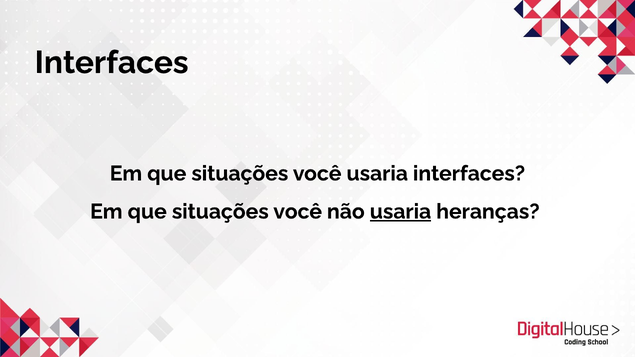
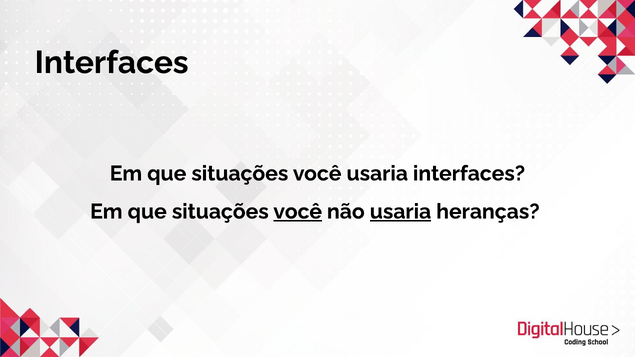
você at (298, 212) underline: none -> present
